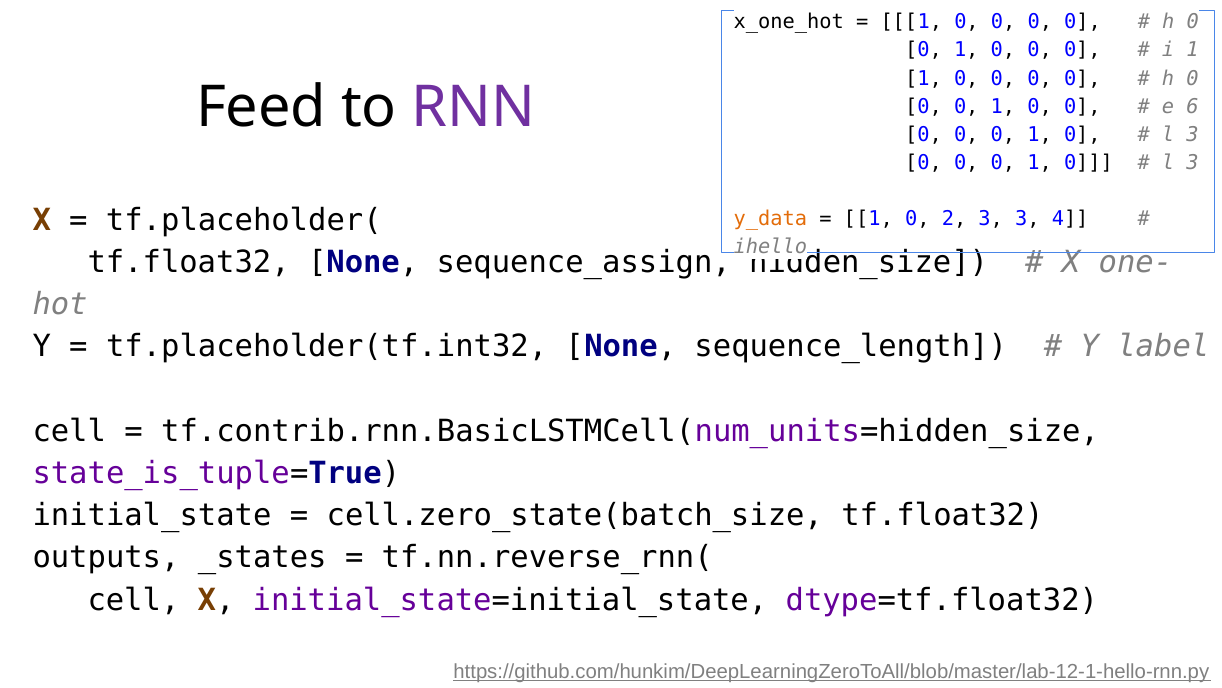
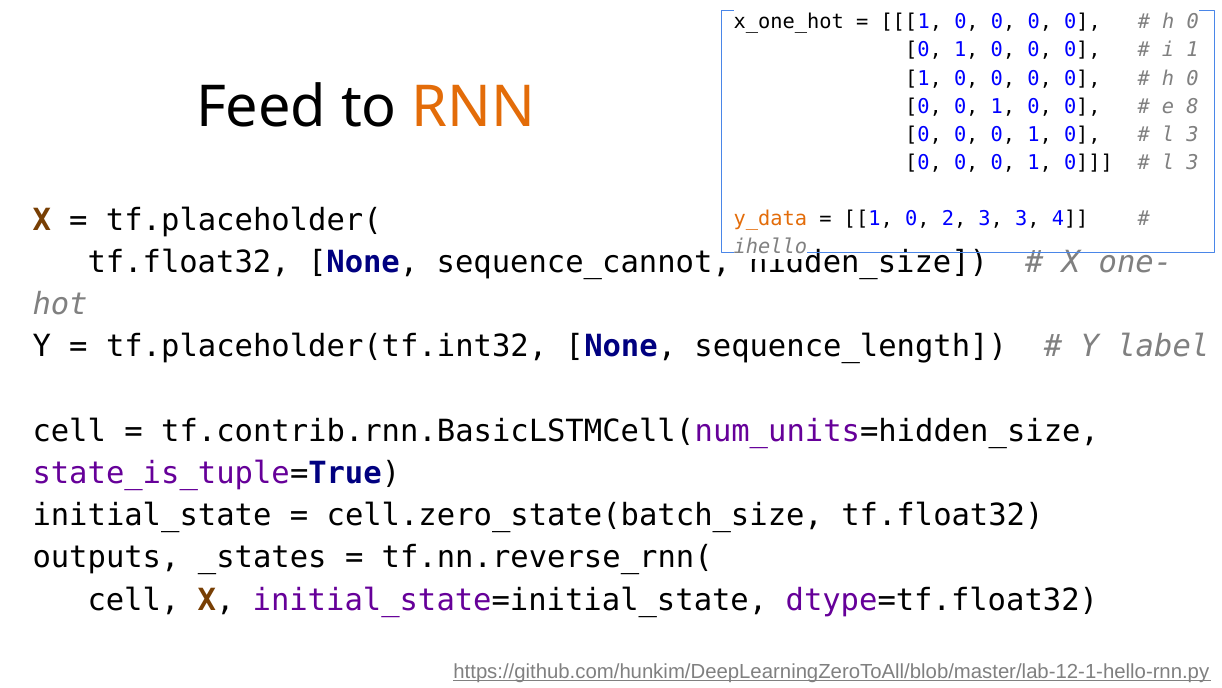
RNN colour: purple -> orange
6: 6 -> 8
sequence_assign: sequence_assign -> sequence_cannot
